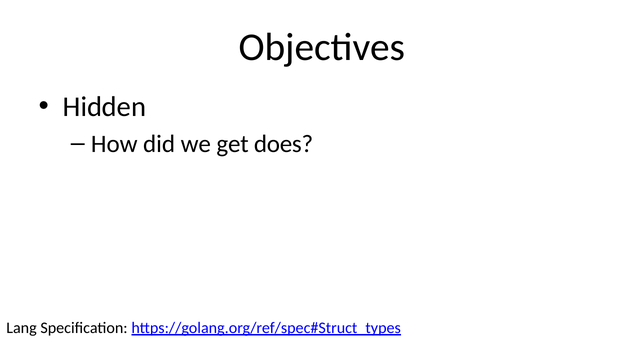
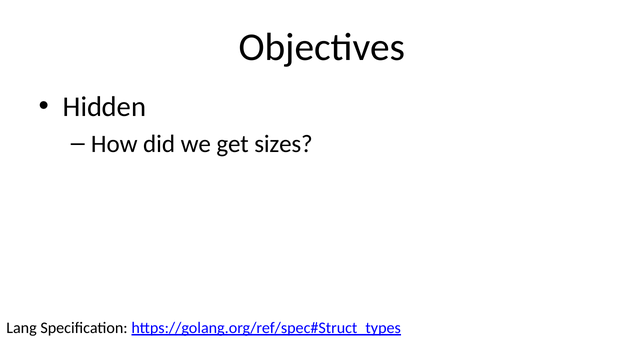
does: does -> sizes
